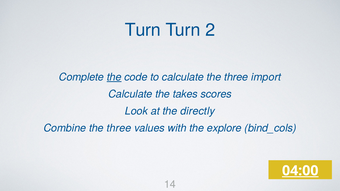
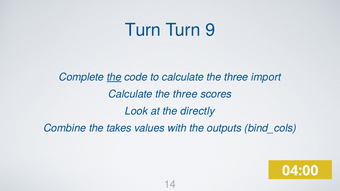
2: 2 -> 9
takes at (185, 94): takes -> three
Combine the three: three -> takes
explore: explore -> outputs
04:00 underline: present -> none
